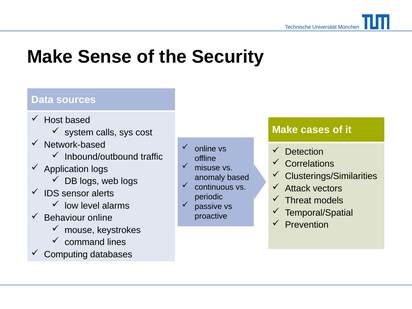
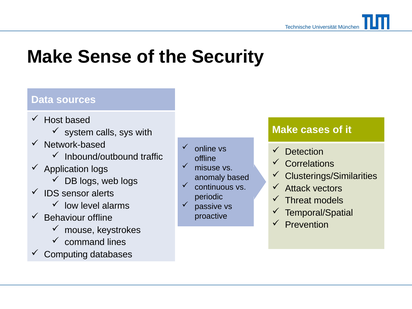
cost: cost -> with
Behaviour online: online -> offline
